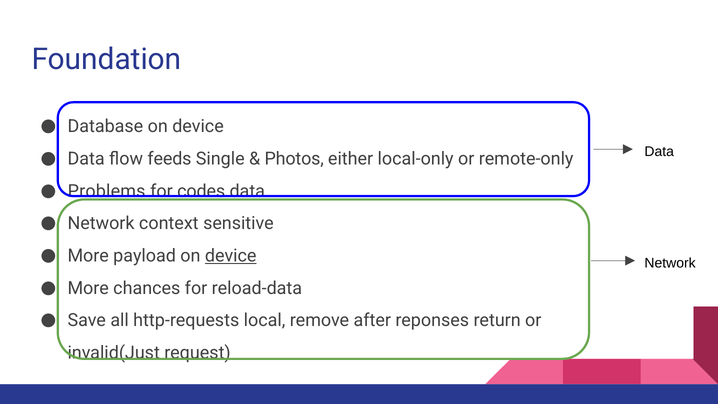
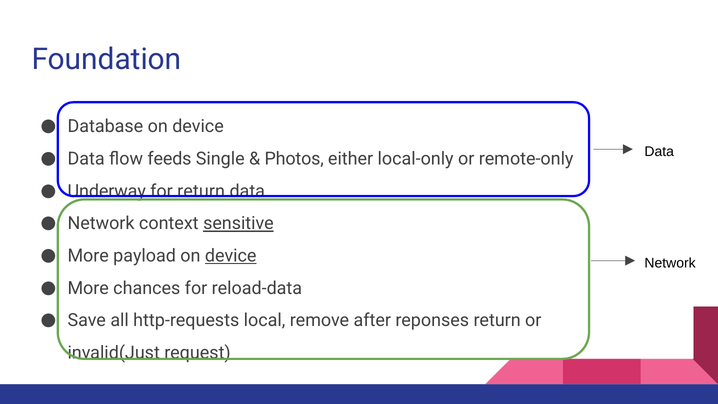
Problems: Problems -> Underway
for codes: codes -> return
sensitive underline: none -> present
